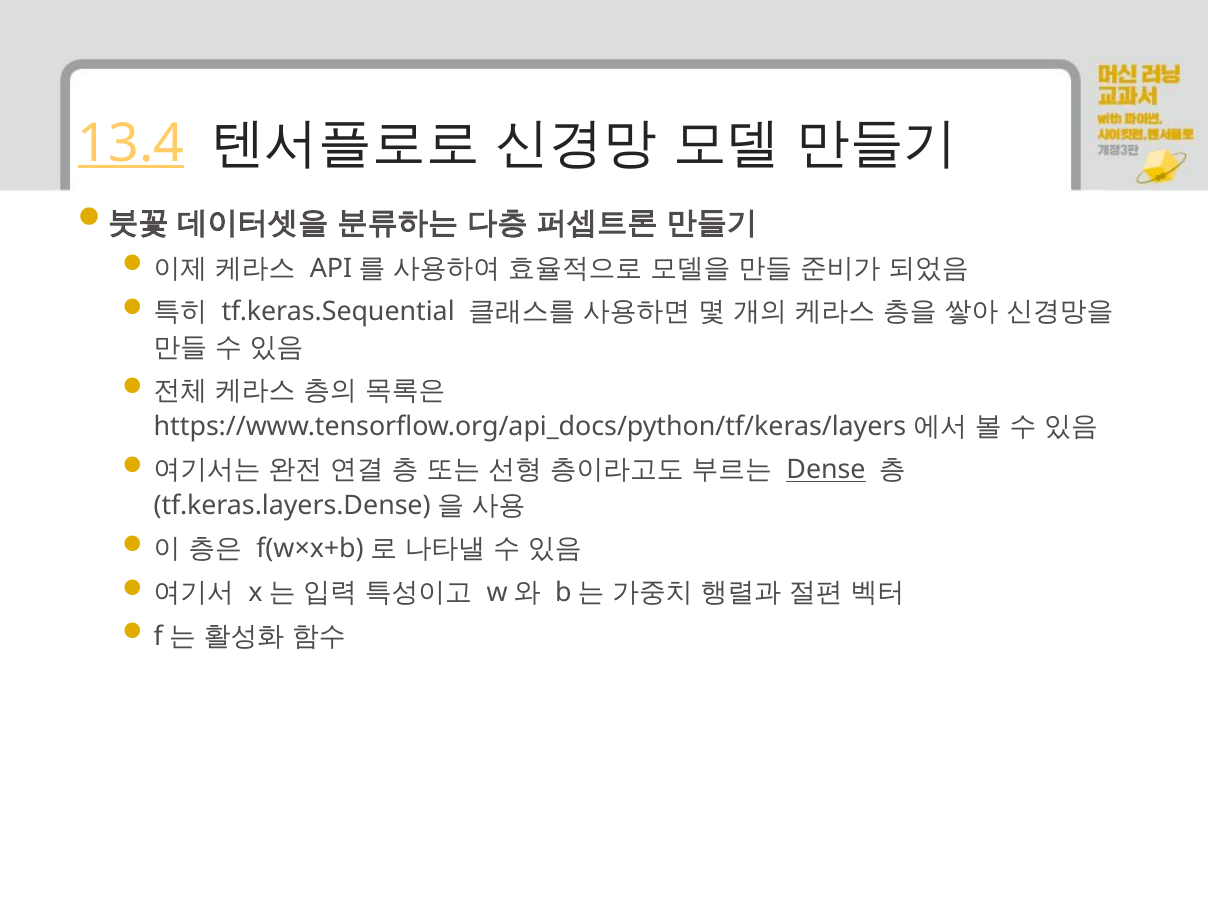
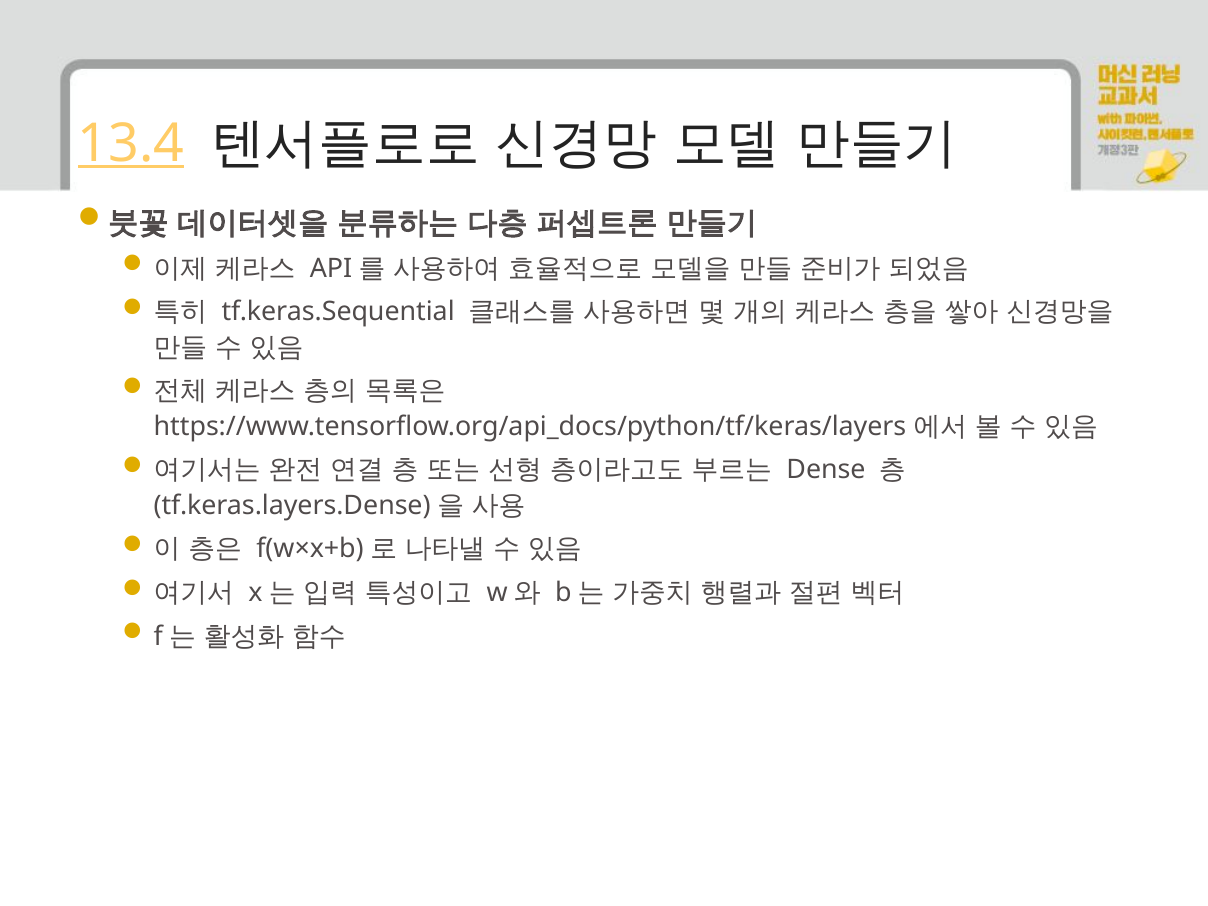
Dense underline: present -> none
